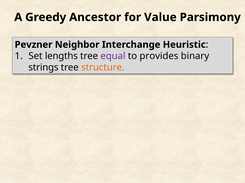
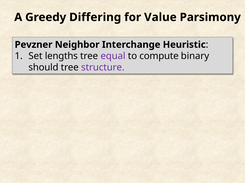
Ancestor: Ancestor -> Differing
provides: provides -> compute
strings: strings -> should
structure colour: orange -> purple
